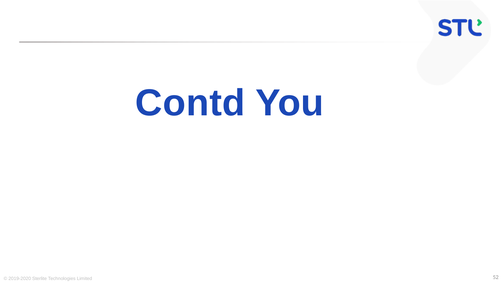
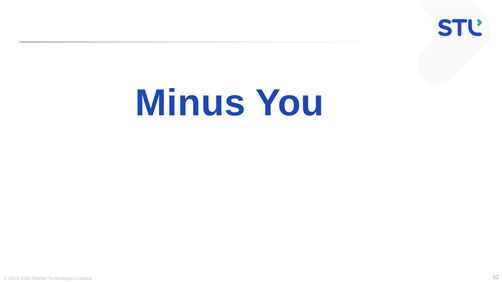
Contd: Contd -> Minus
